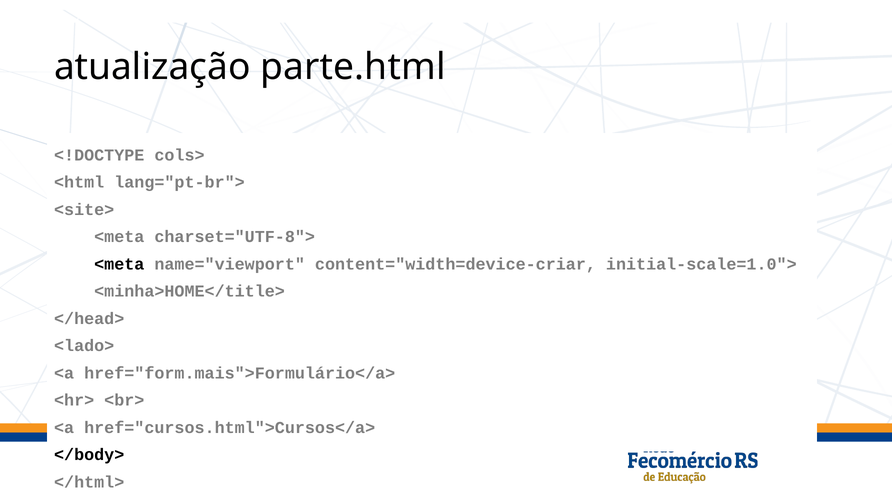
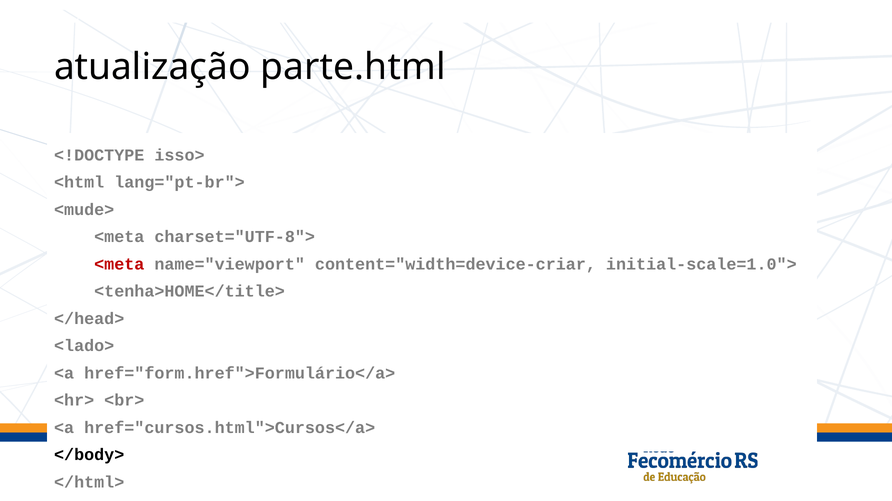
cols>: cols> -> isso>
<site>: <site> -> <mude>
<meta at (119, 264) colour: black -> red
<minha>HOME</title>: <minha>HOME</title> -> <tenha>HOME</title>
href="form.mais">Formulário</a>: href="form.mais">Formulário</a> -> href="form.href">Formulário</a>
